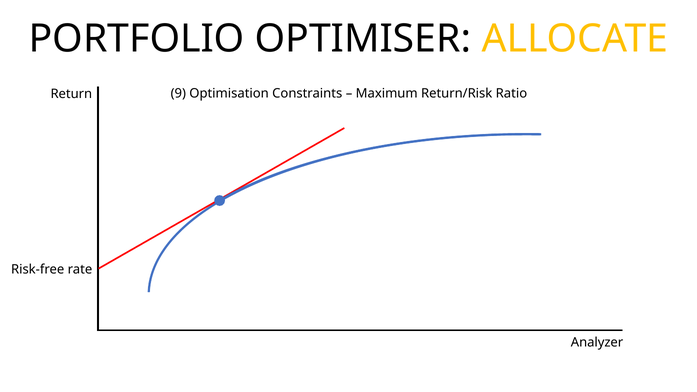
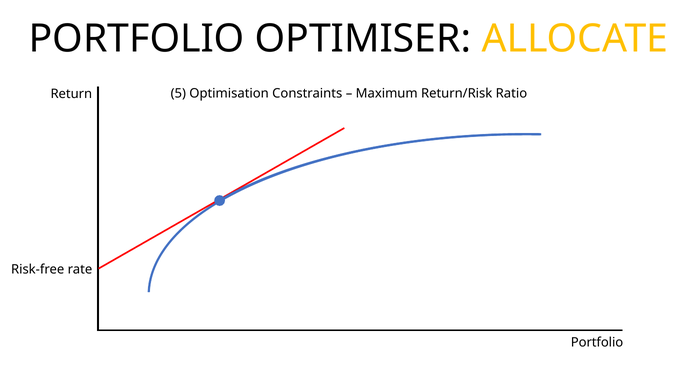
9: 9 -> 5
Analyzer at (597, 342): Analyzer -> Portfolio
